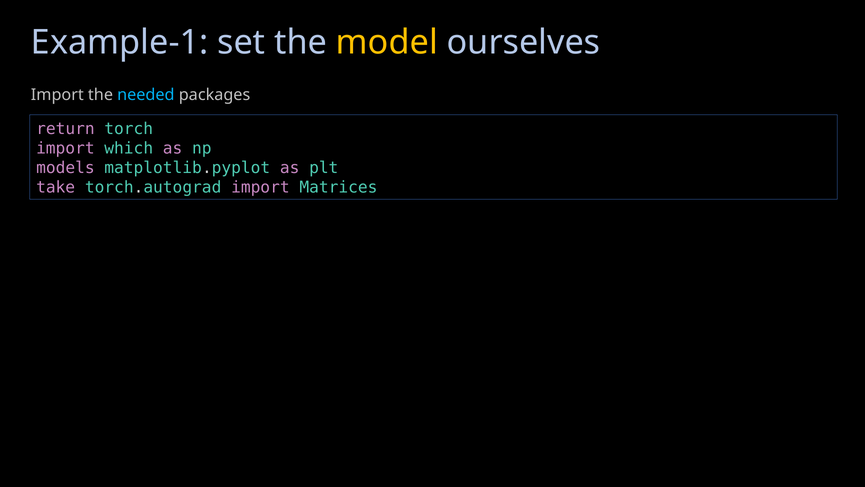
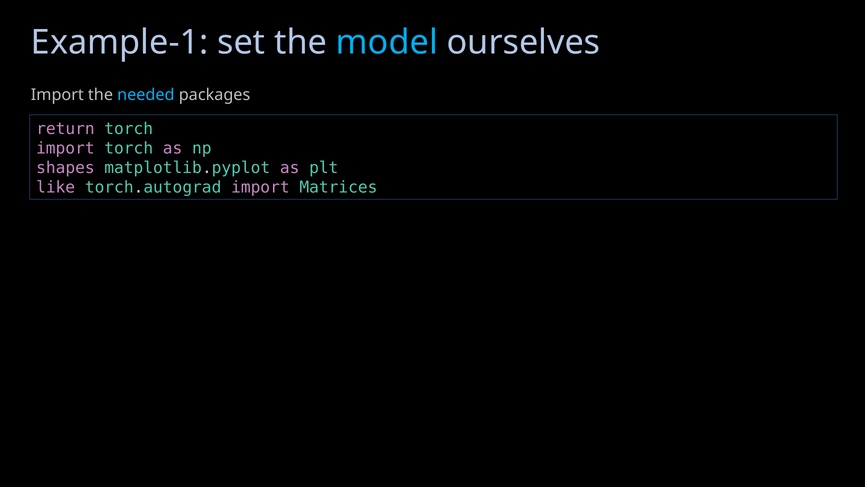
model colour: yellow -> light blue
import which: which -> torch
models: models -> shapes
take: take -> like
